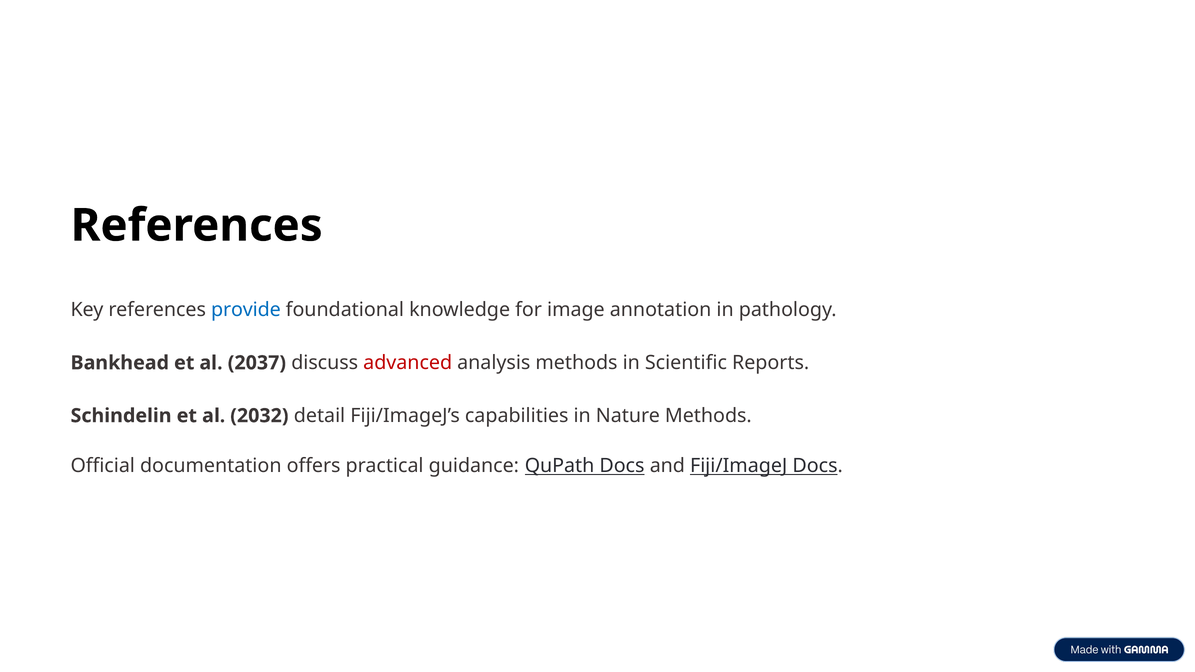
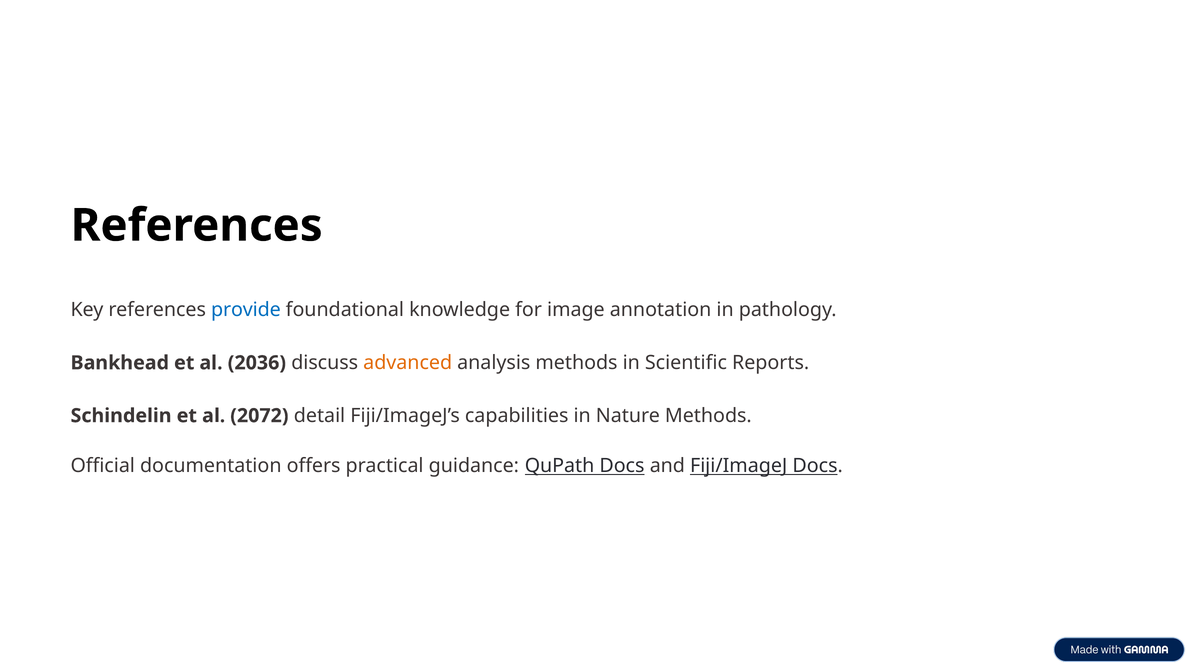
2037: 2037 -> 2036
advanced colour: red -> orange
2032: 2032 -> 2072
